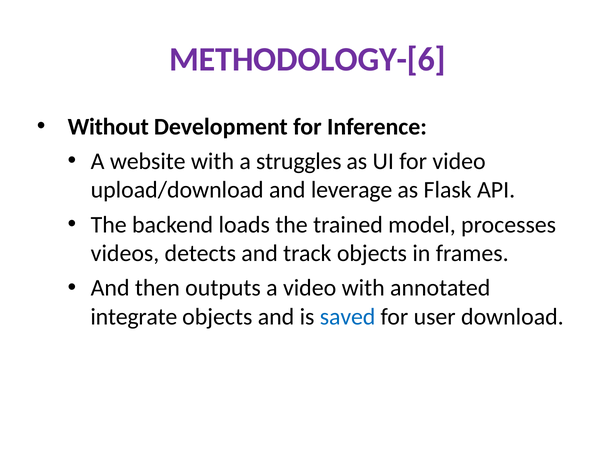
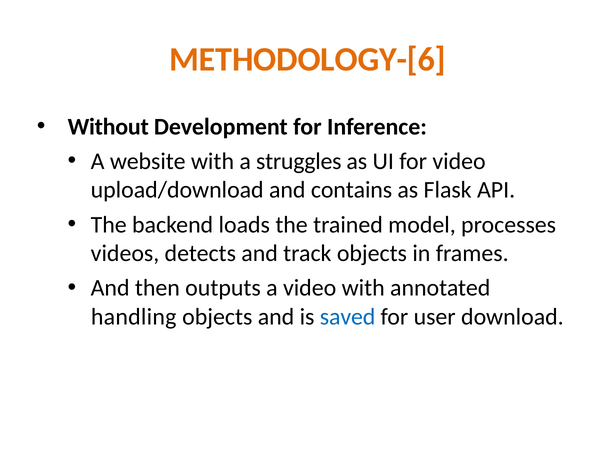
METHODOLOGY-[6 colour: purple -> orange
leverage: leverage -> contains
integrate: integrate -> handling
